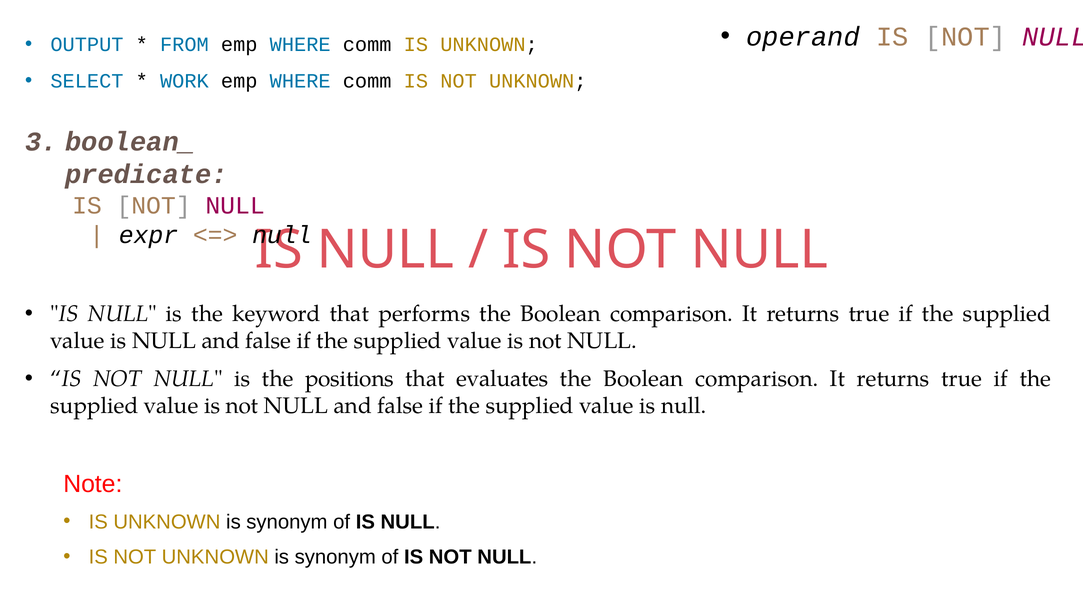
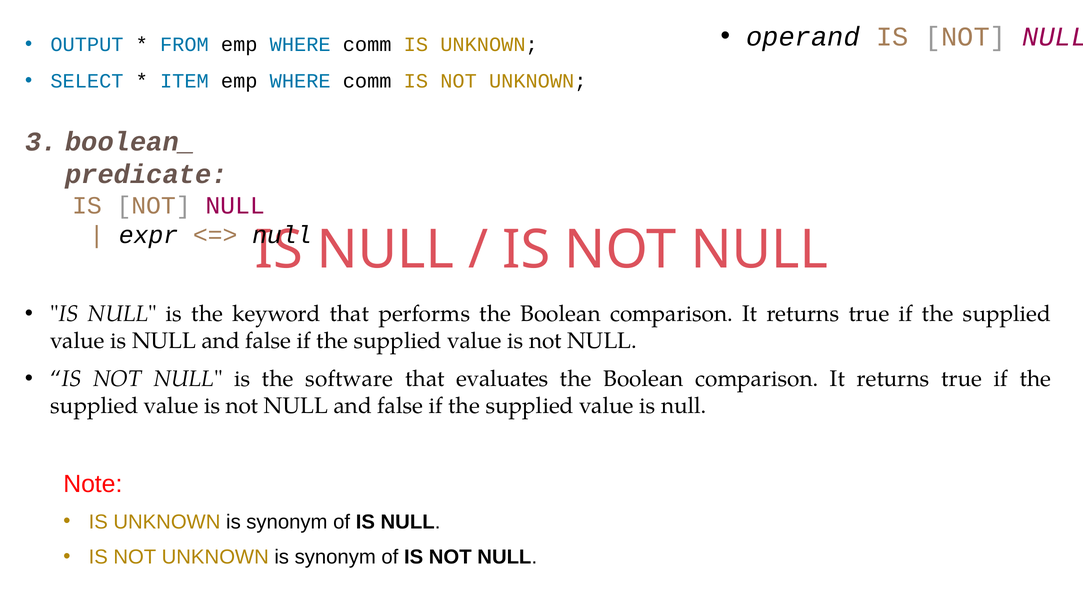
WORK: WORK -> ITEM
positions: positions -> software
